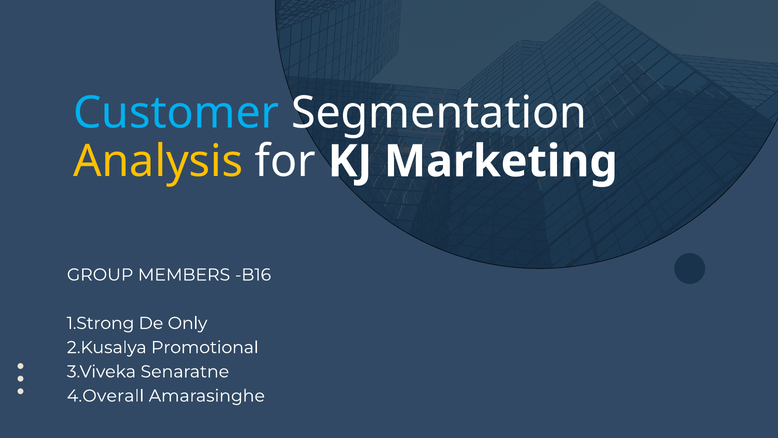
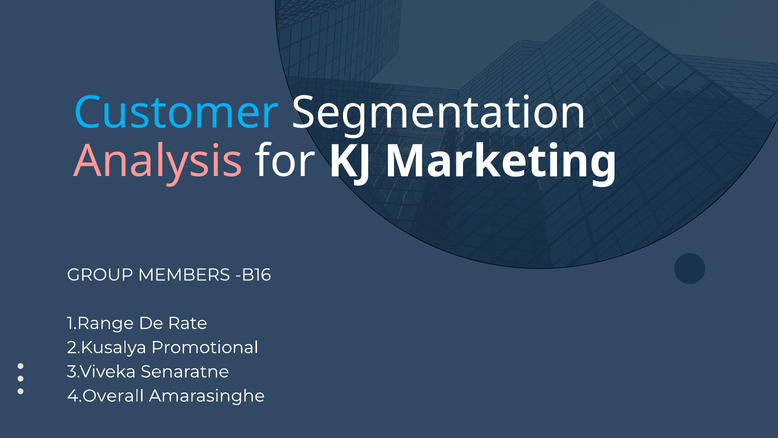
Analysis colour: yellow -> pink
1.Strong: 1.Strong -> 1.Range
Only: Only -> Rate
